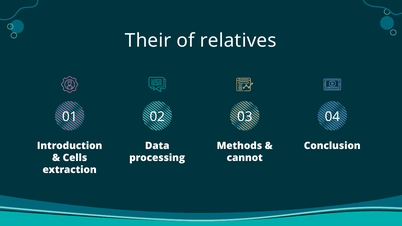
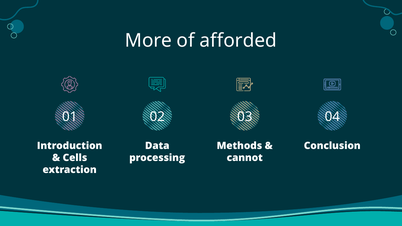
Their: Their -> More
relatives: relatives -> afforded
